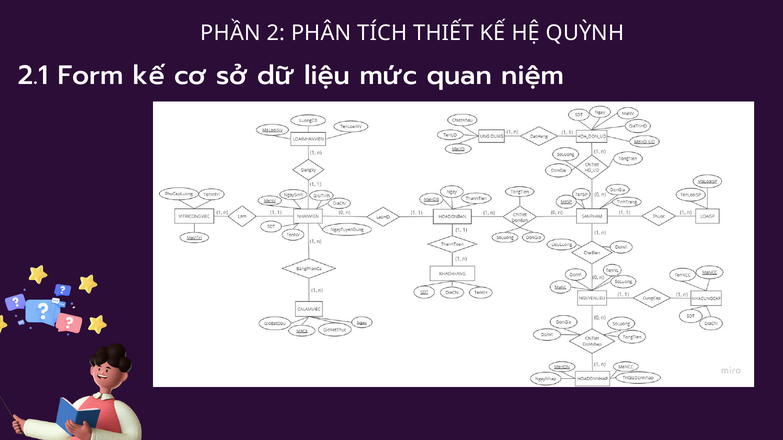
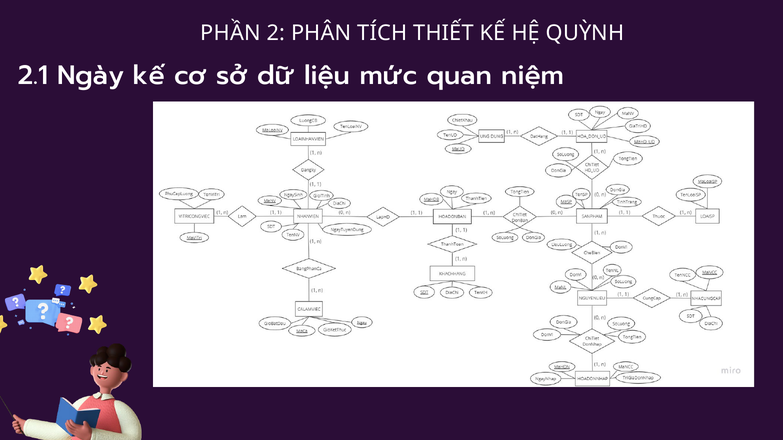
Form: Form -> Ngày
